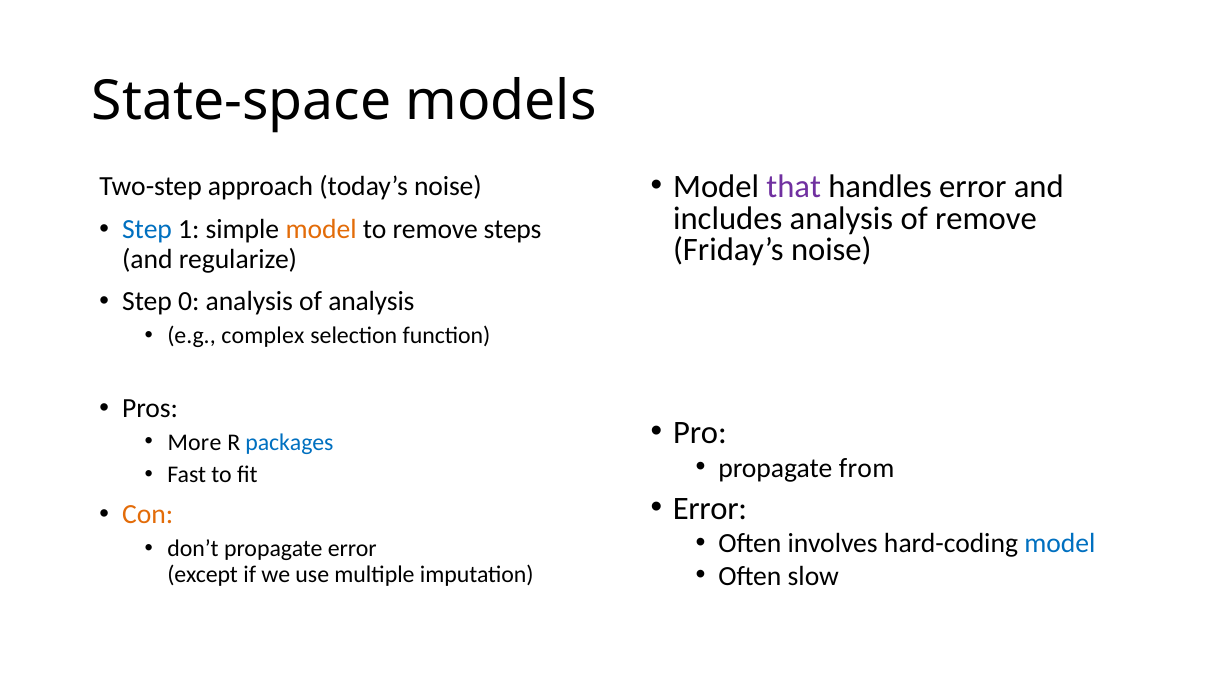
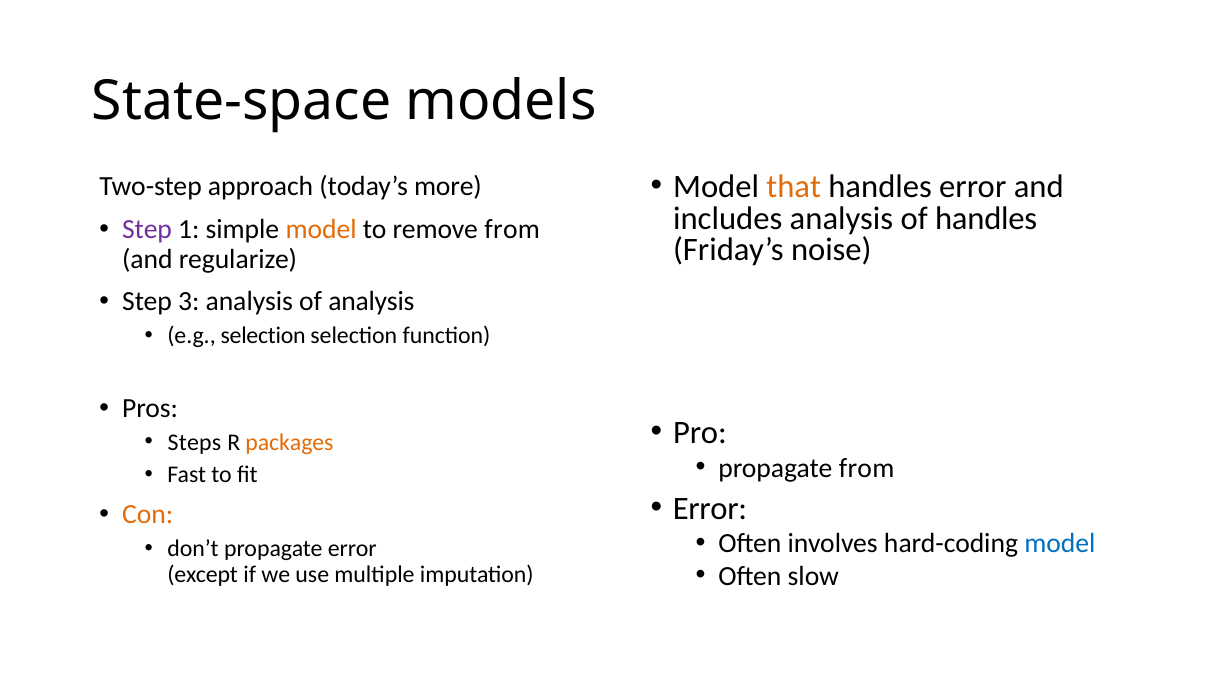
that colour: purple -> orange
today’s noise: noise -> more
of remove: remove -> handles
Step at (147, 229) colour: blue -> purple
remove steps: steps -> from
0: 0 -> 3
e.g complex: complex -> selection
More: More -> Steps
packages colour: blue -> orange
